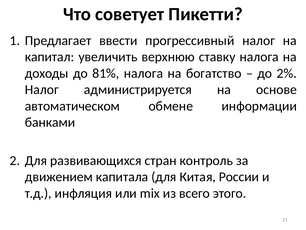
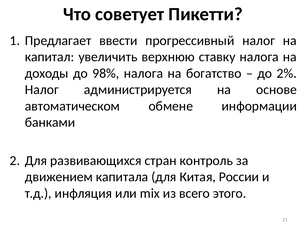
81%: 81% -> 98%
